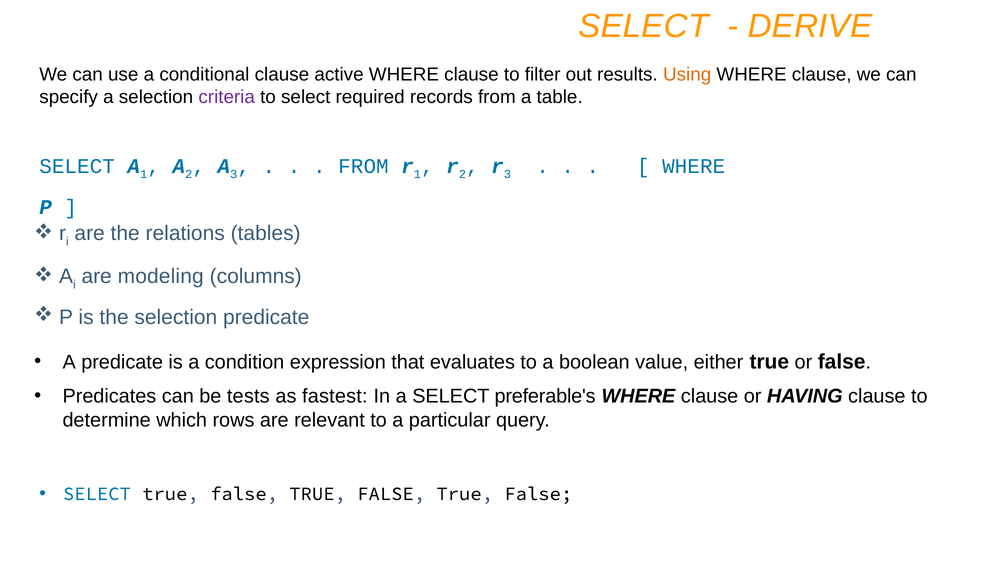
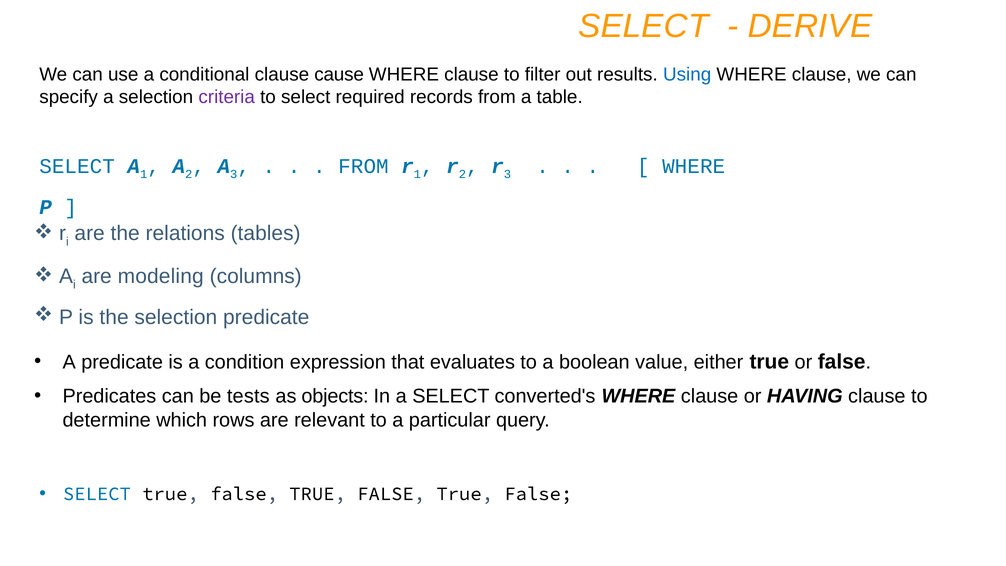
active: active -> cause
Using colour: orange -> blue
fastest: fastest -> objects
preferable's: preferable's -> converted's
